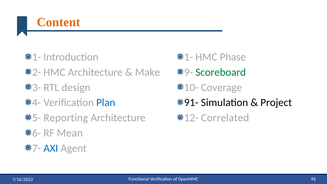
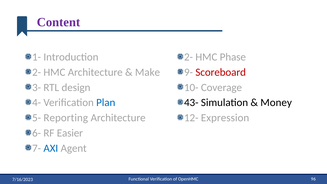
Content colour: orange -> purple
1- at (189, 57): 1- -> 2-
Scoreboard colour: green -> red
91-: 91- -> 43-
Project: Project -> Money
Correlated: Correlated -> Expression
Mean: Mean -> Easier
